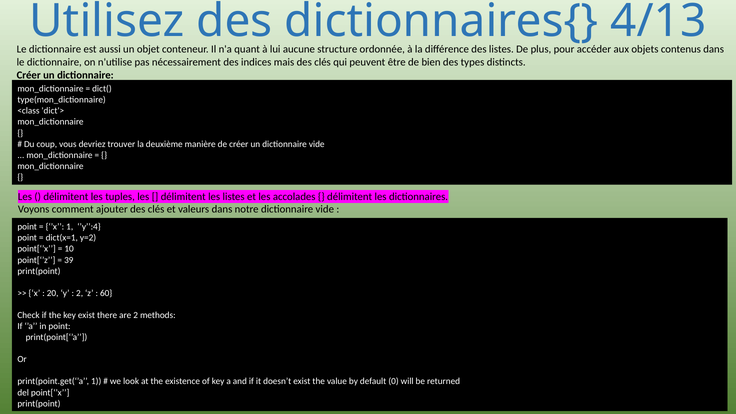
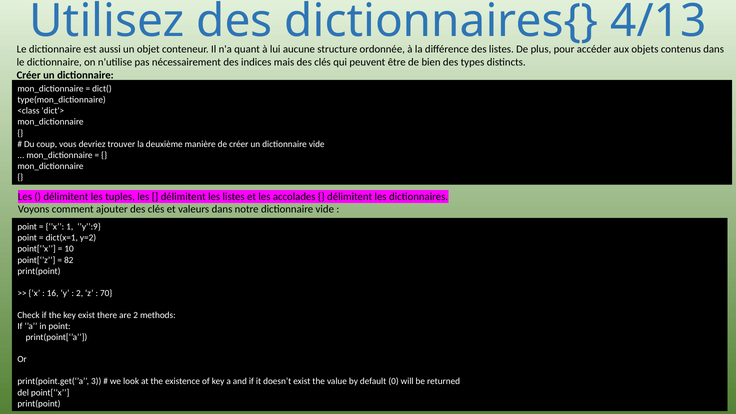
’y’’:4: ’y’’:4 -> ’y’’:9
39: 39 -> 82
20: 20 -> 16
60: 60 -> 70
print(point.get(‘’a 1: 1 -> 3
